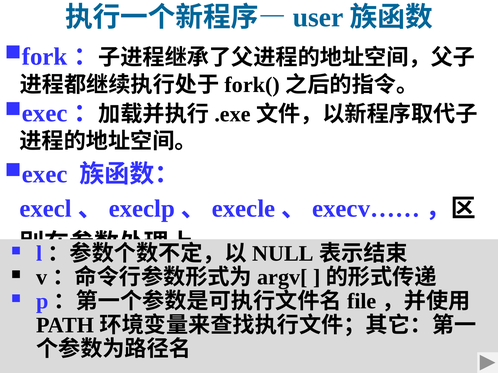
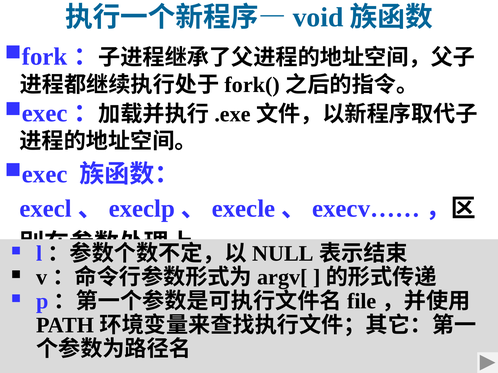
user: user -> void
